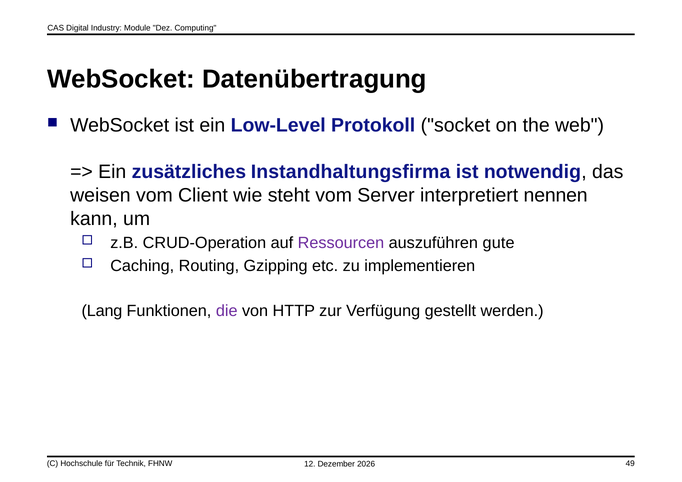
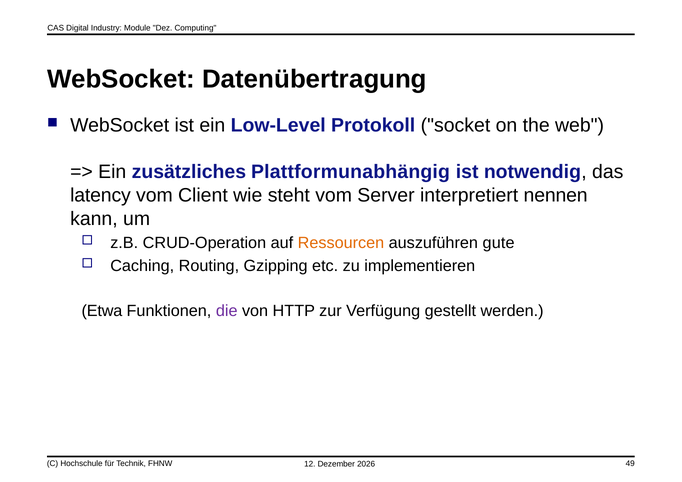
Instandhaltungsfirma: Instandhaltungsfirma -> Plattformunabhängig
weisen: weisen -> latency
Ressourcen colour: purple -> orange
Lang: Lang -> Etwa
